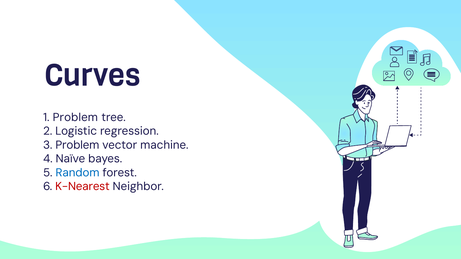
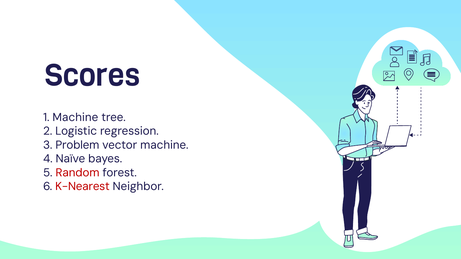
Curves: Curves -> Scores
1 Problem: Problem -> Machine
Random colour: blue -> red
